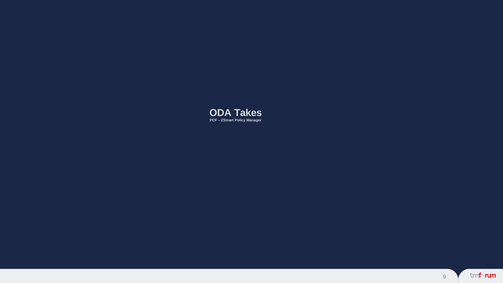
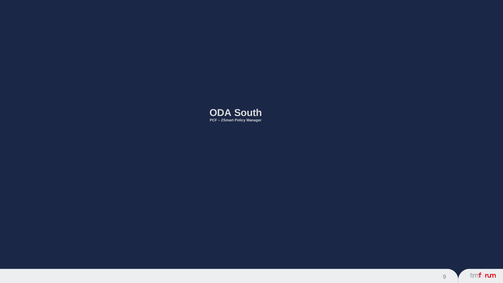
Takes: Takes -> South
